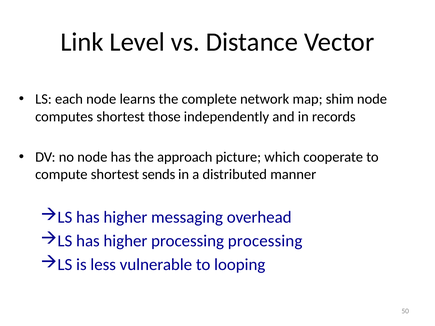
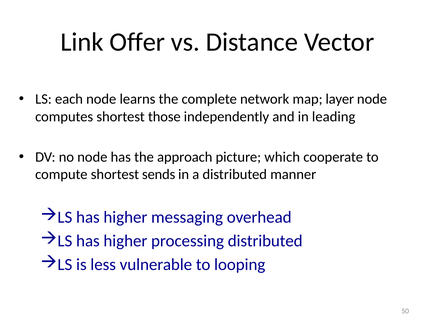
Level: Level -> Offer
shim: shim -> layer
records: records -> leading
processing processing: processing -> distributed
